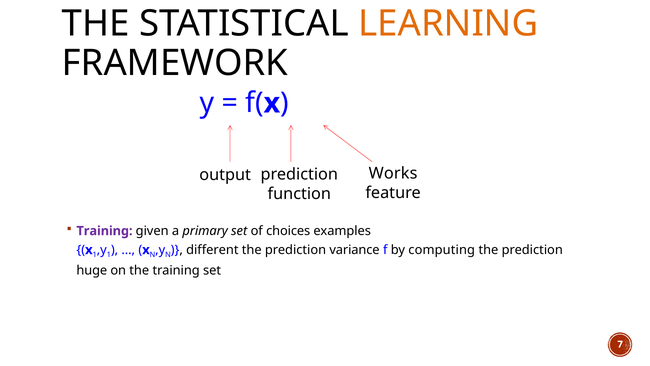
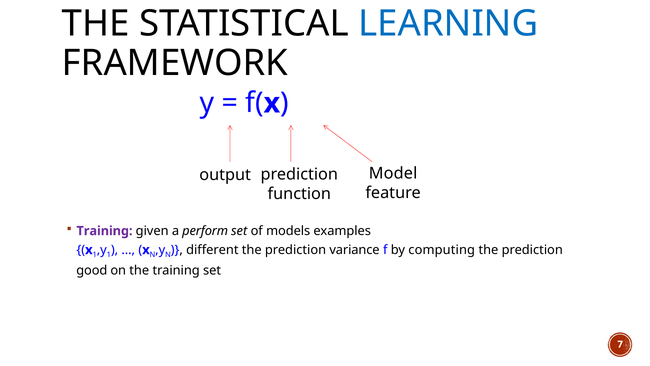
LEARNING colour: orange -> blue
Works: Works -> Model
primary: primary -> perform
choices: choices -> models
huge: huge -> good
